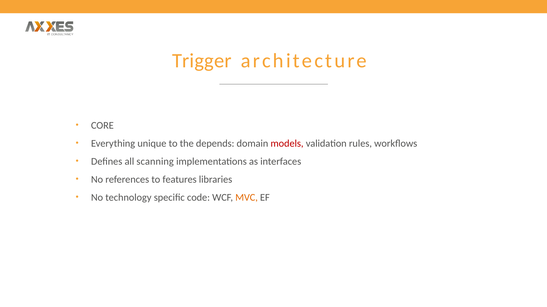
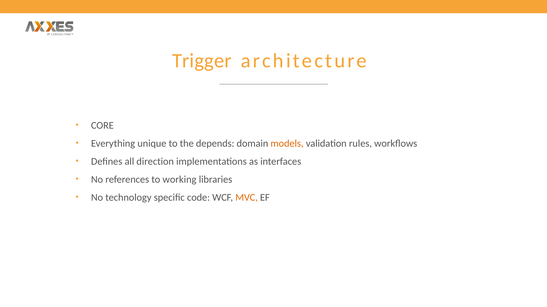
models colour: red -> orange
scanning: scanning -> direction
features: features -> working
